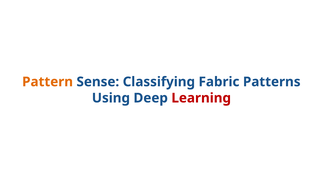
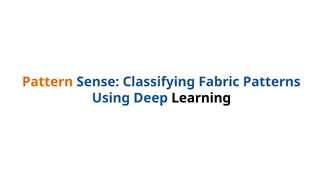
Learning colour: red -> black
